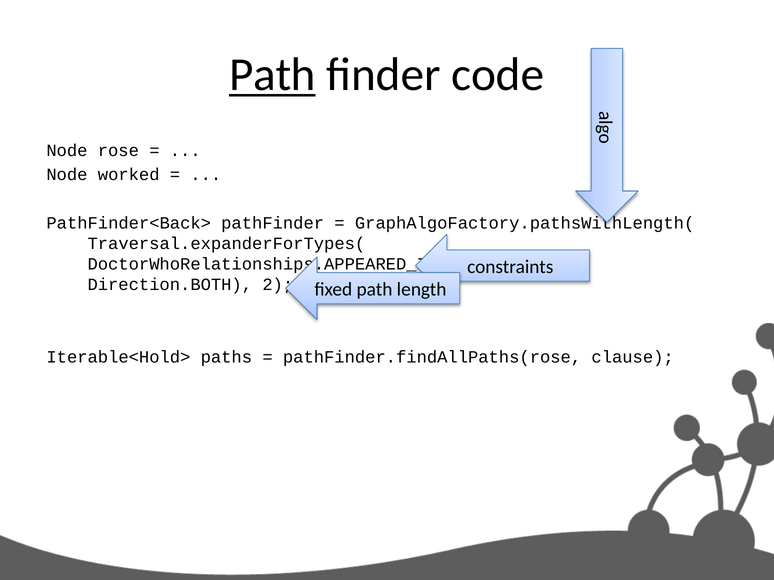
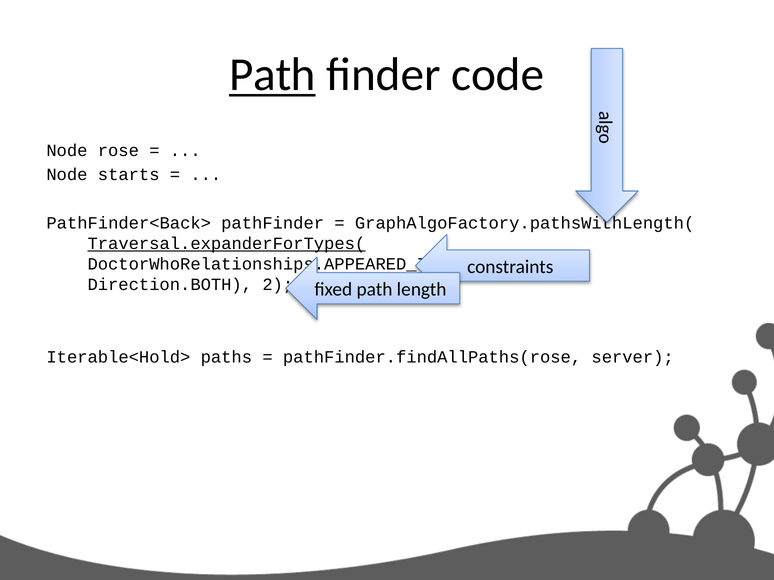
worked: worked -> starts
Traversal.expanderForTypes( underline: none -> present
clause: clause -> server
